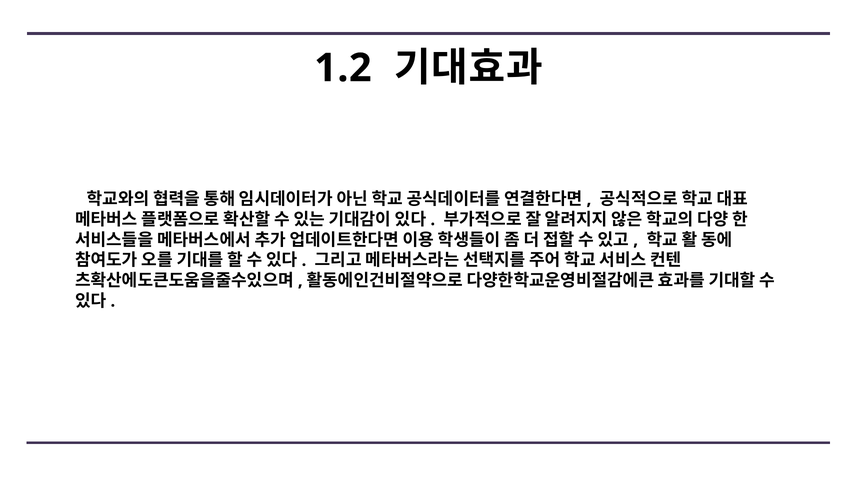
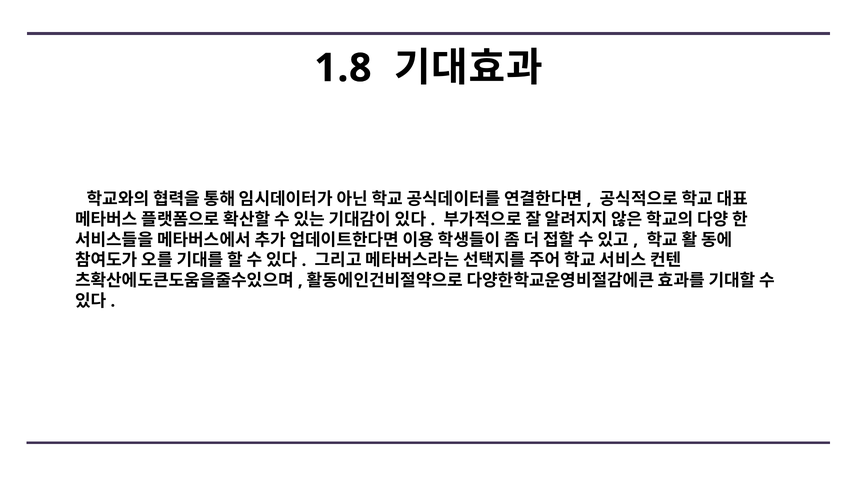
1.2: 1.2 -> 1.8
